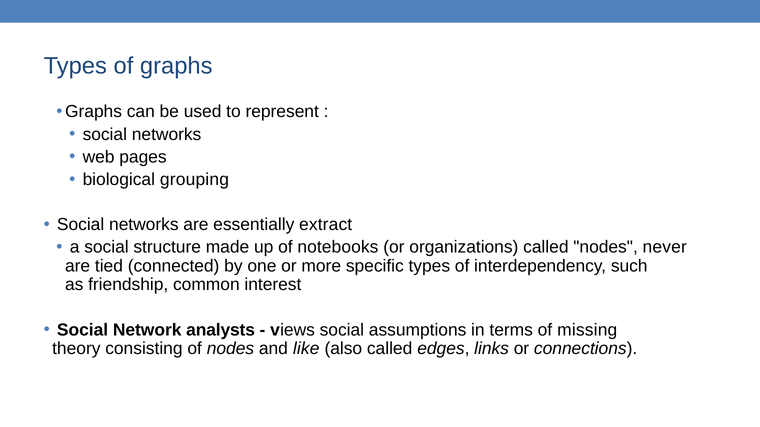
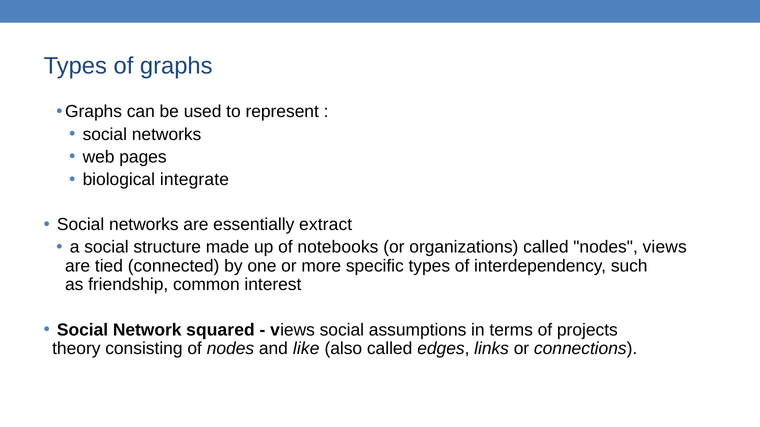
grouping: grouping -> integrate
nodes never: never -> views
analysts: analysts -> squared
missing: missing -> projects
